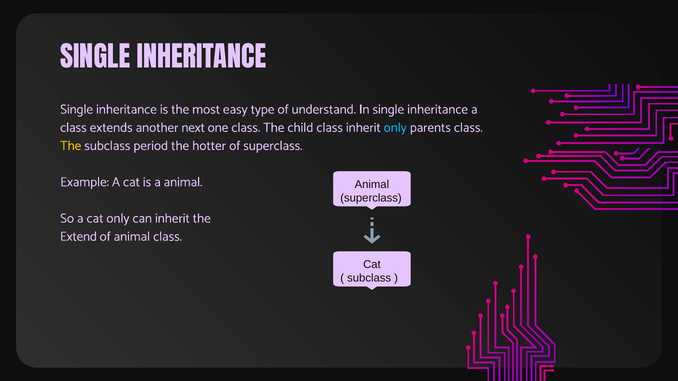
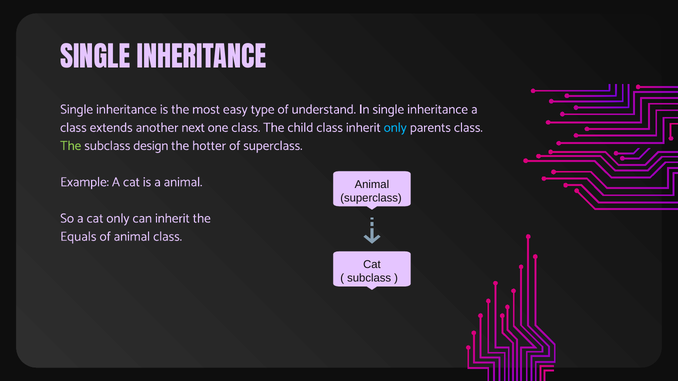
The at (71, 146) colour: yellow -> light green
period: period -> design
Extend: Extend -> Equals
